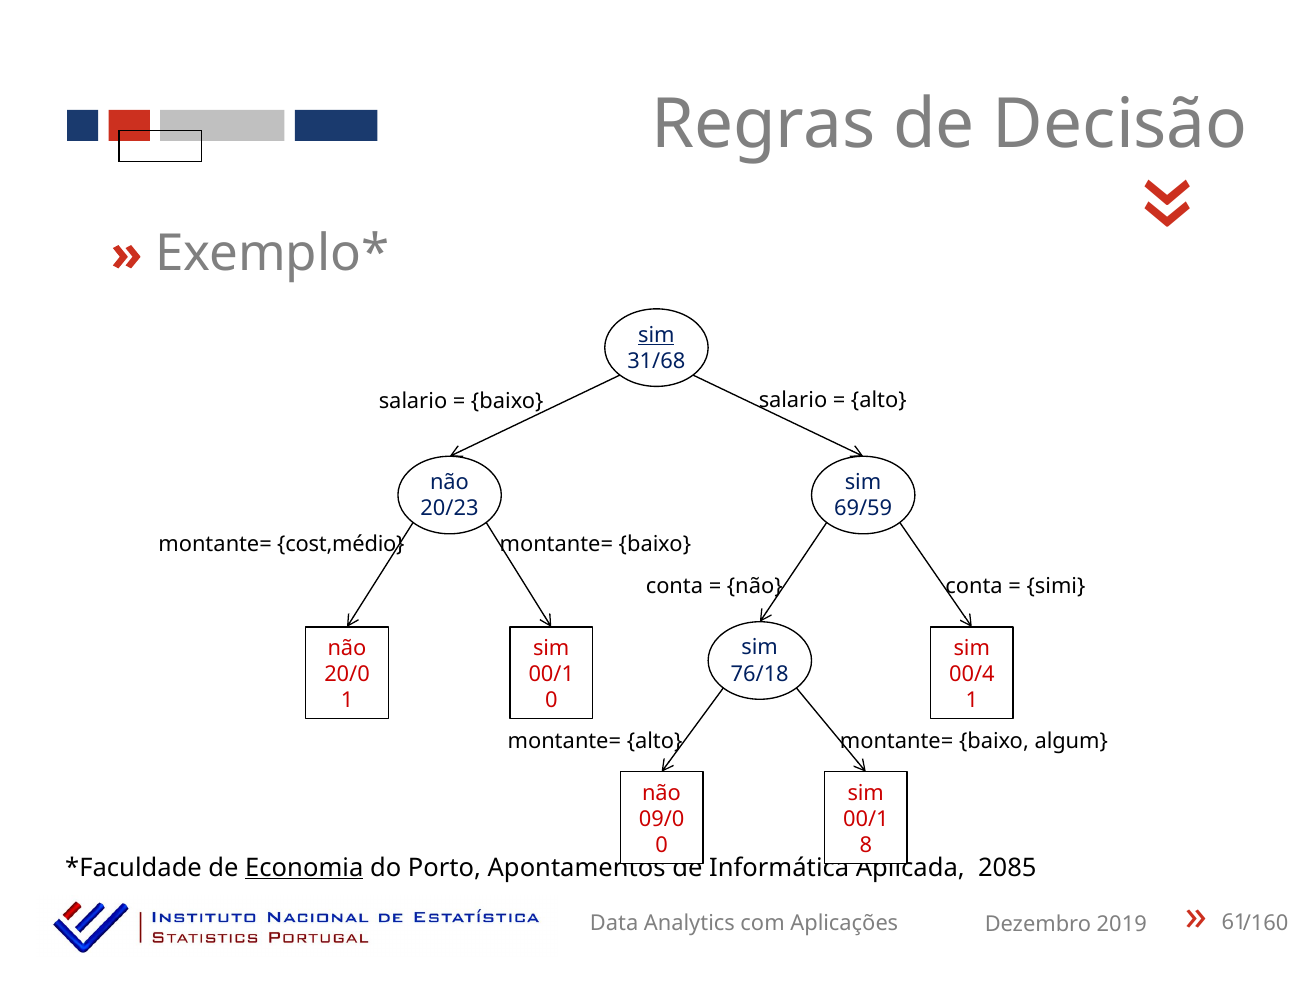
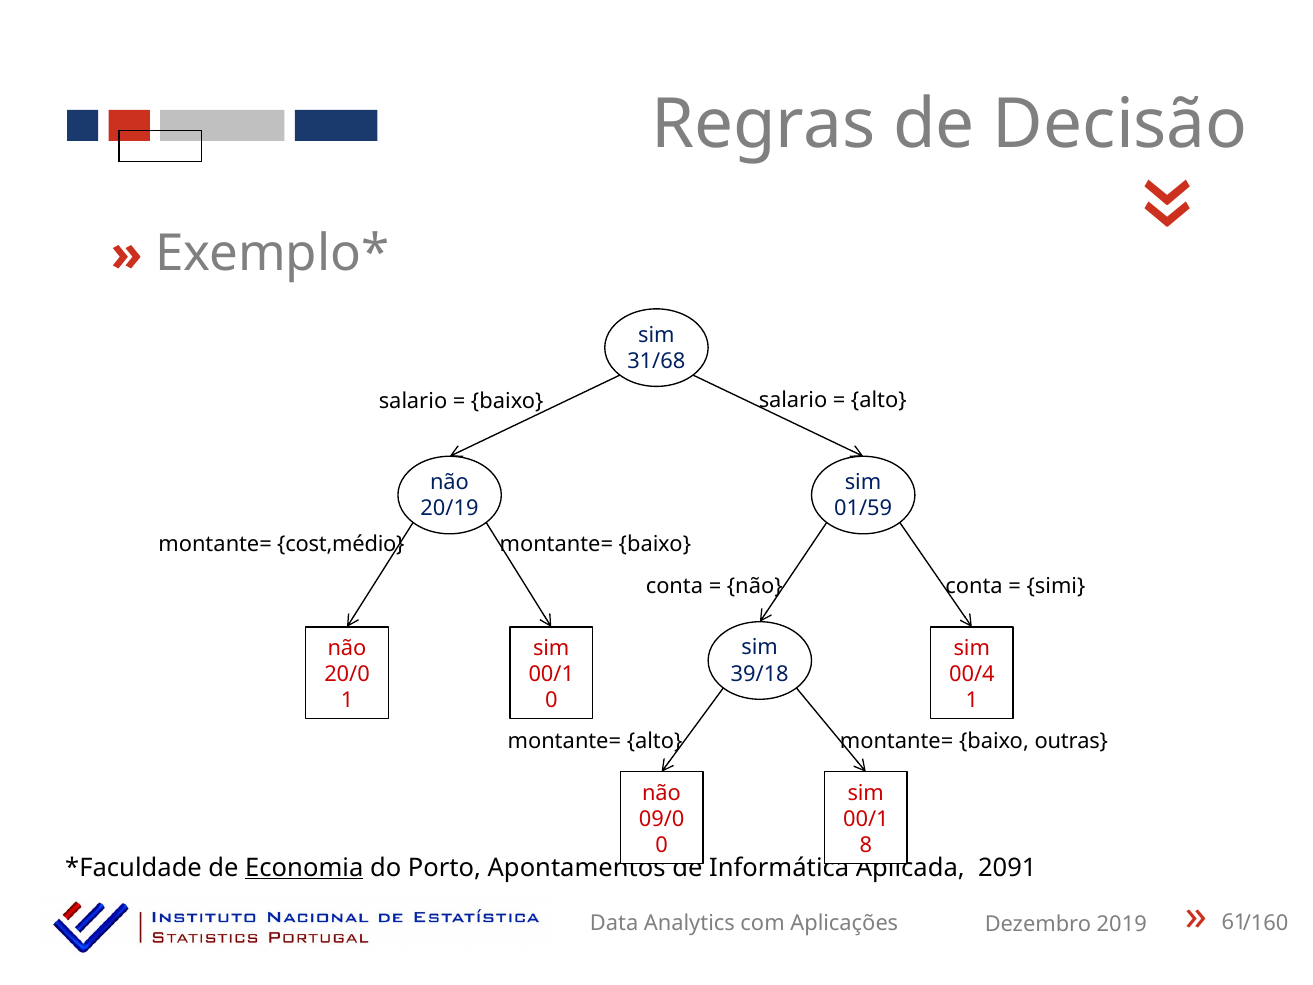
sim at (656, 335) underline: present -> none
20/23: 20/23 -> 20/19
69/59: 69/59 -> 01/59
76/18: 76/18 -> 39/18
algum: algum -> outras
2085: 2085 -> 2091
